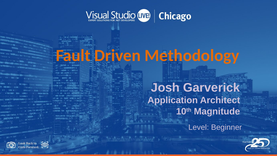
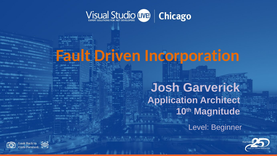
Methodology: Methodology -> Incorporation
